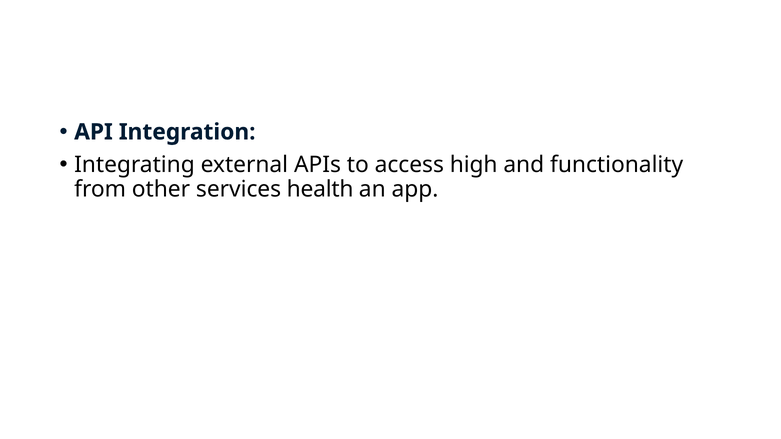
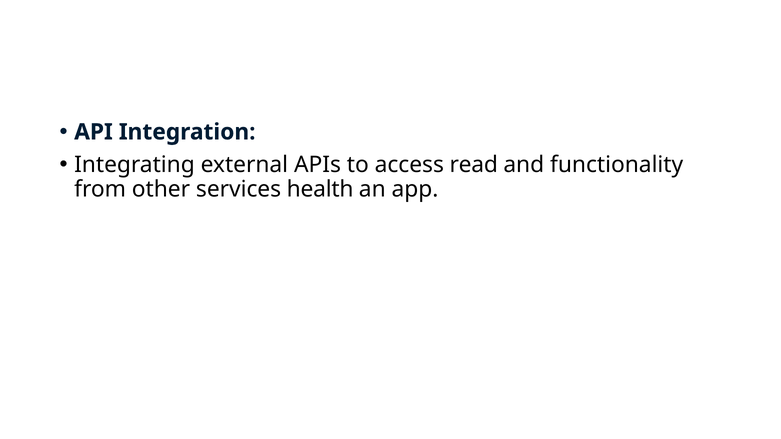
high: high -> read
